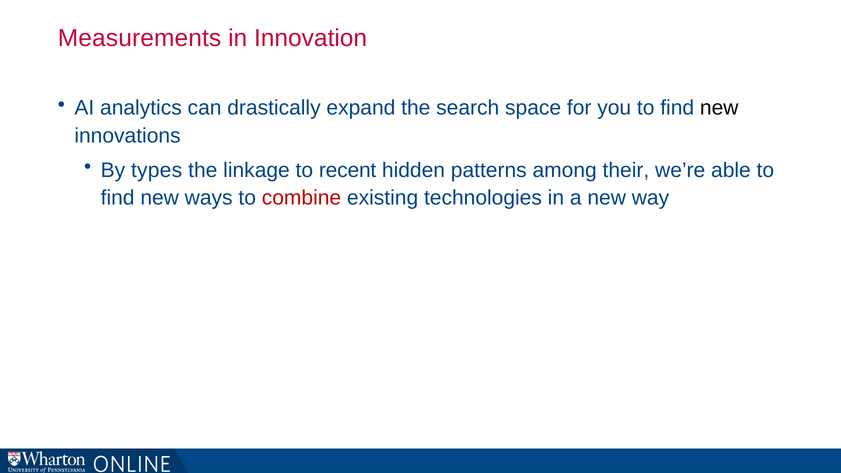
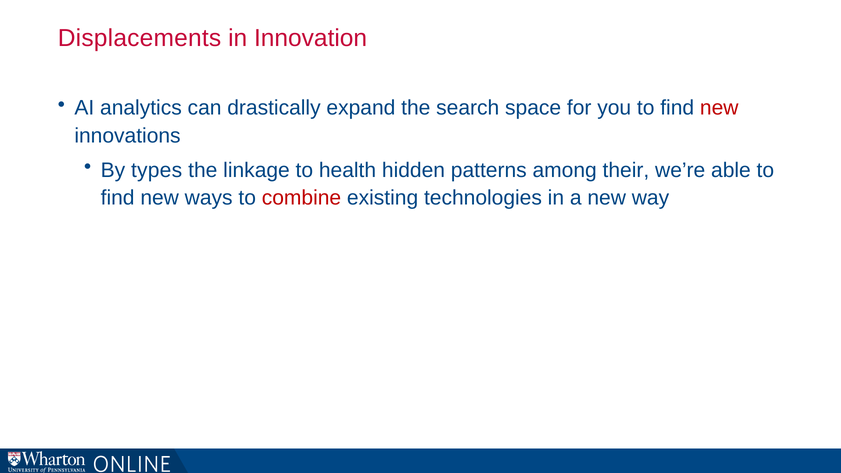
Measurements: Measurements -> Displacements
new at (719, 108) colour: black -> red
recent: recent -> health
